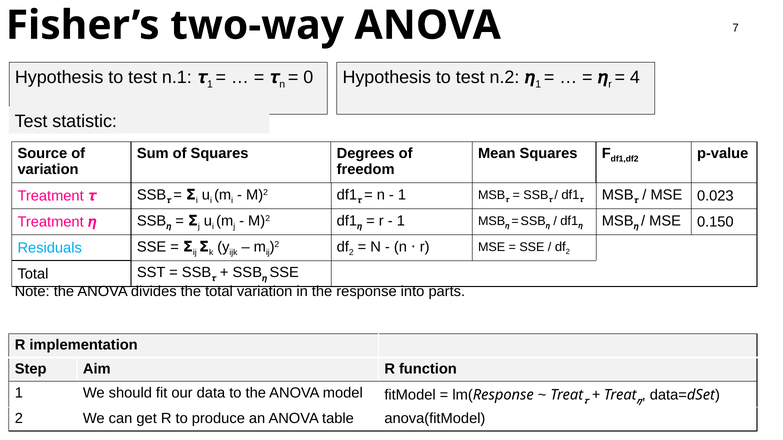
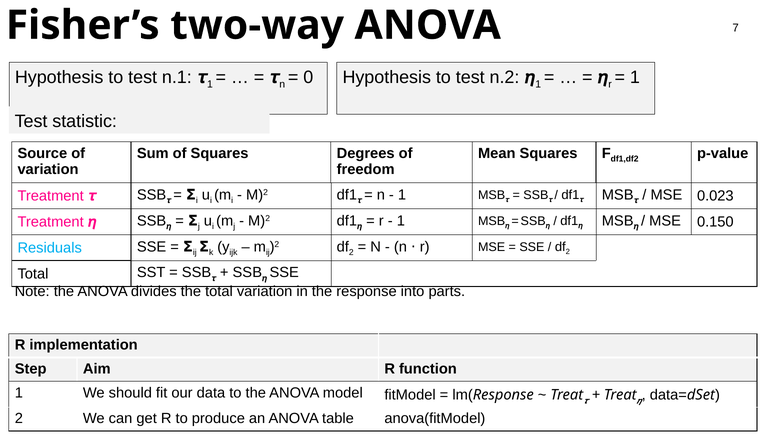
4 at (635, 77): 4 -> 1
